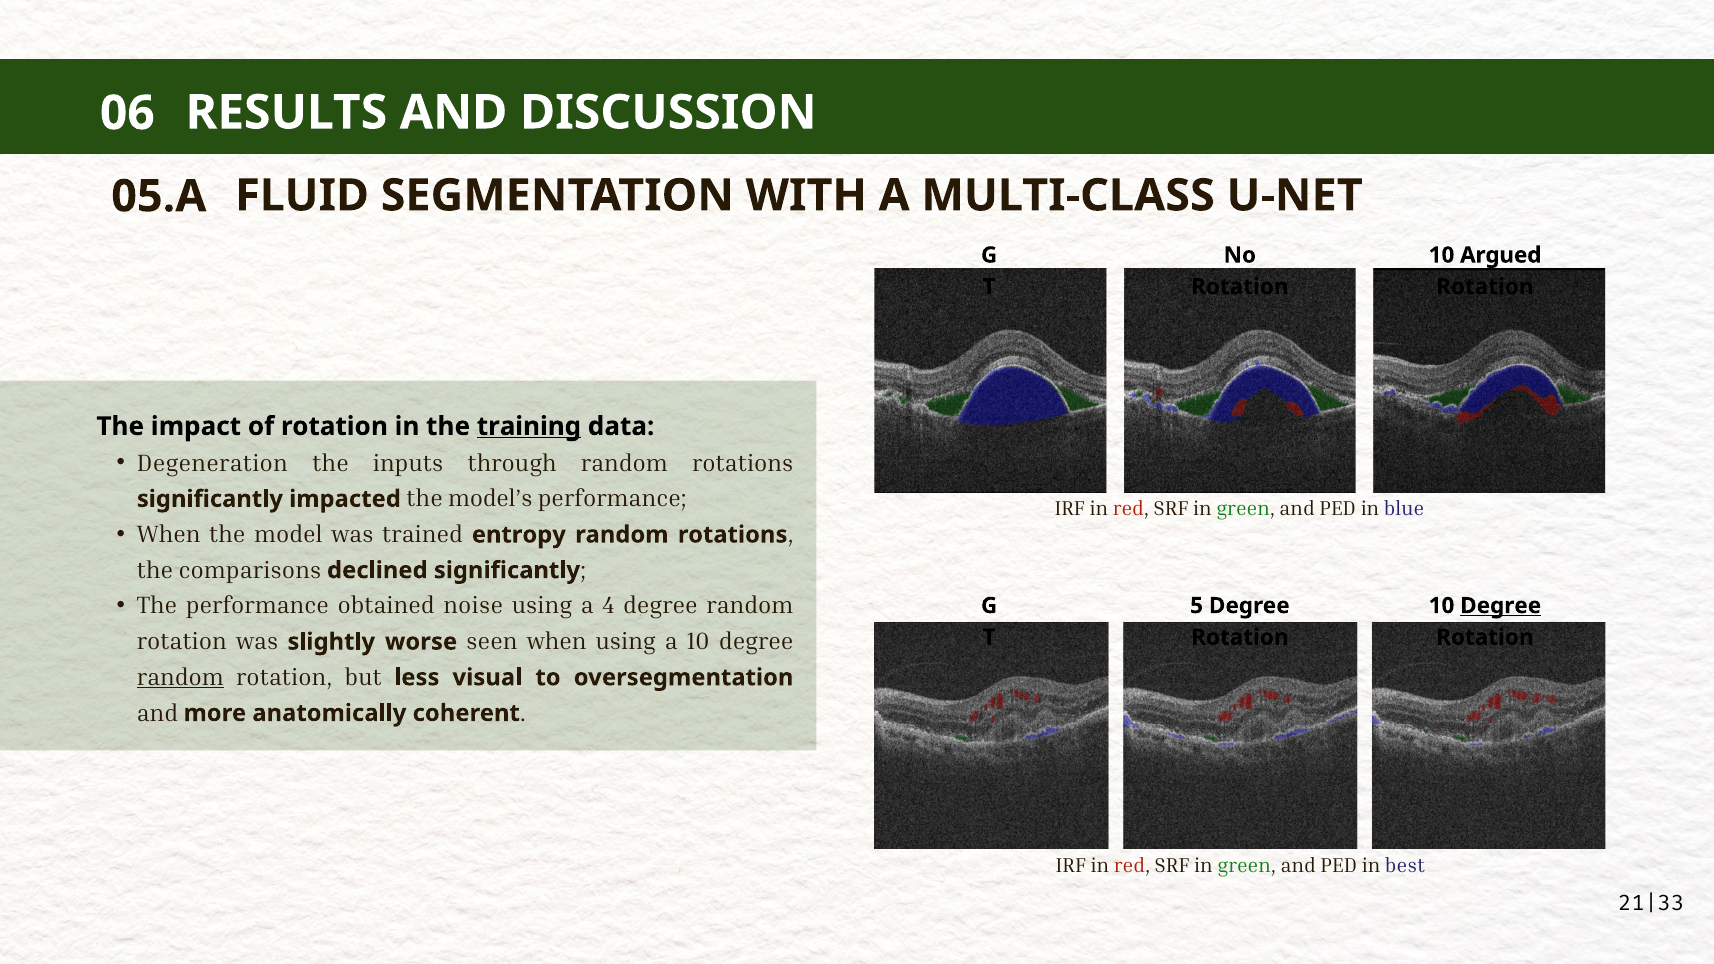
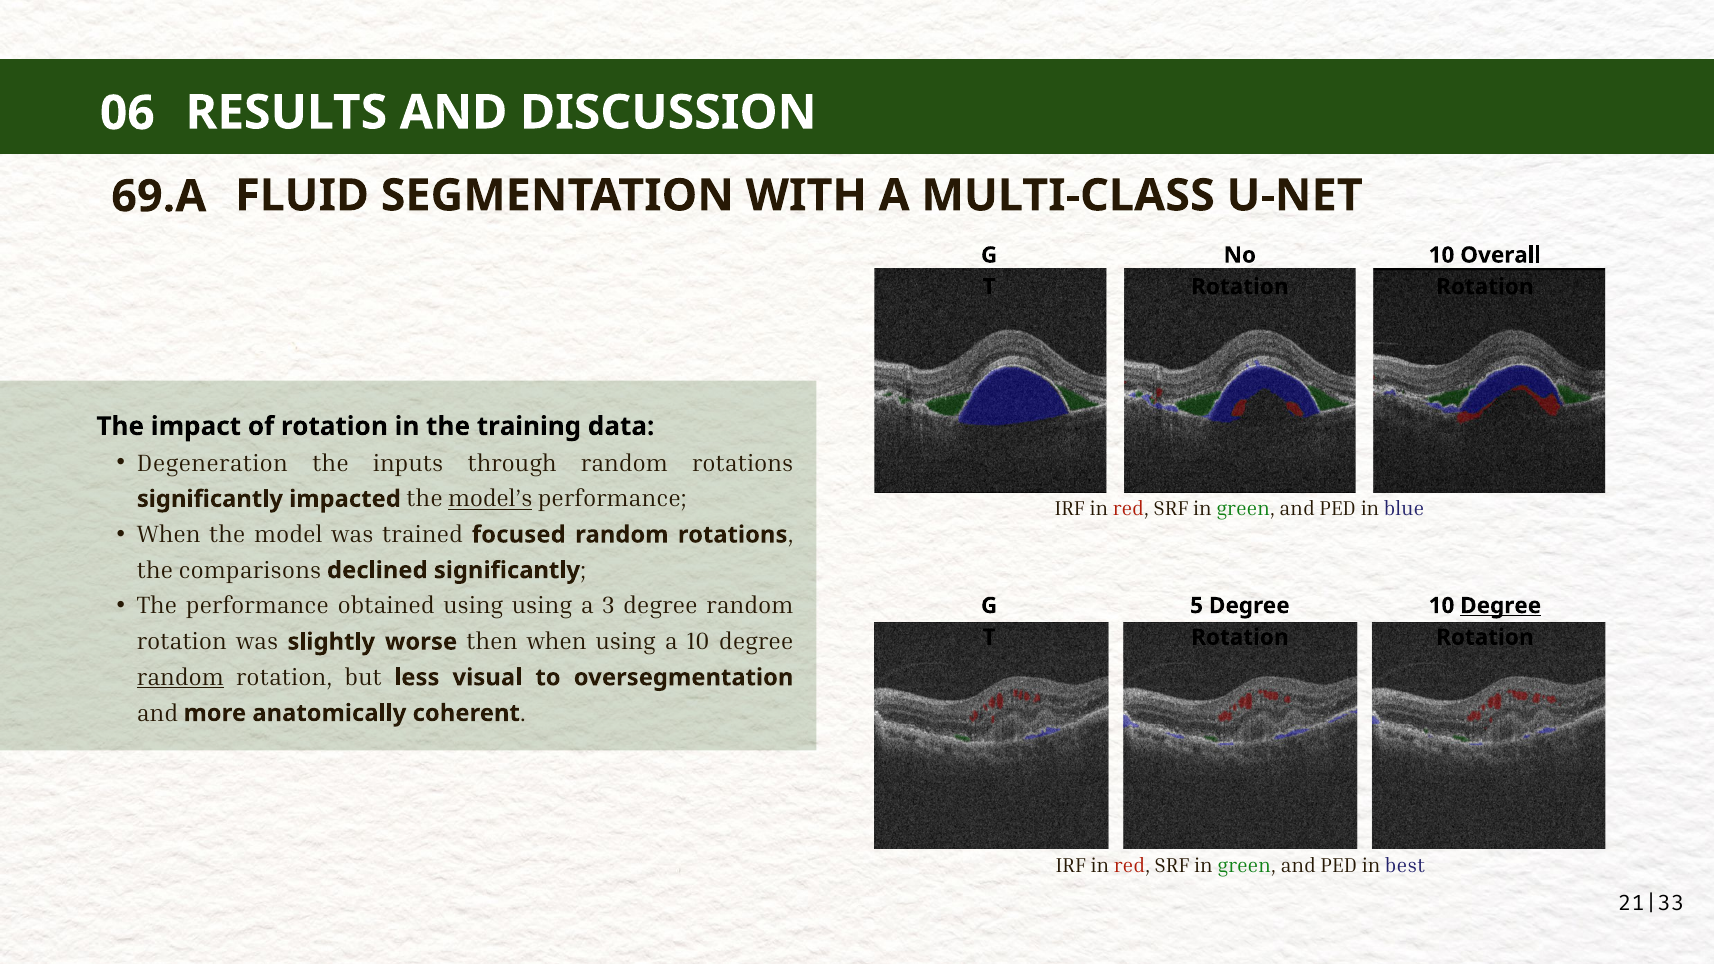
05.A: 05.A -> 69.A
Argued: Argued -> Overall
training underline: present -> none
model’s underline: none -> present
entropy: entropy -> focused
obtained noise: noise -> using
4: 4 -> 3
seen: seen -> then
